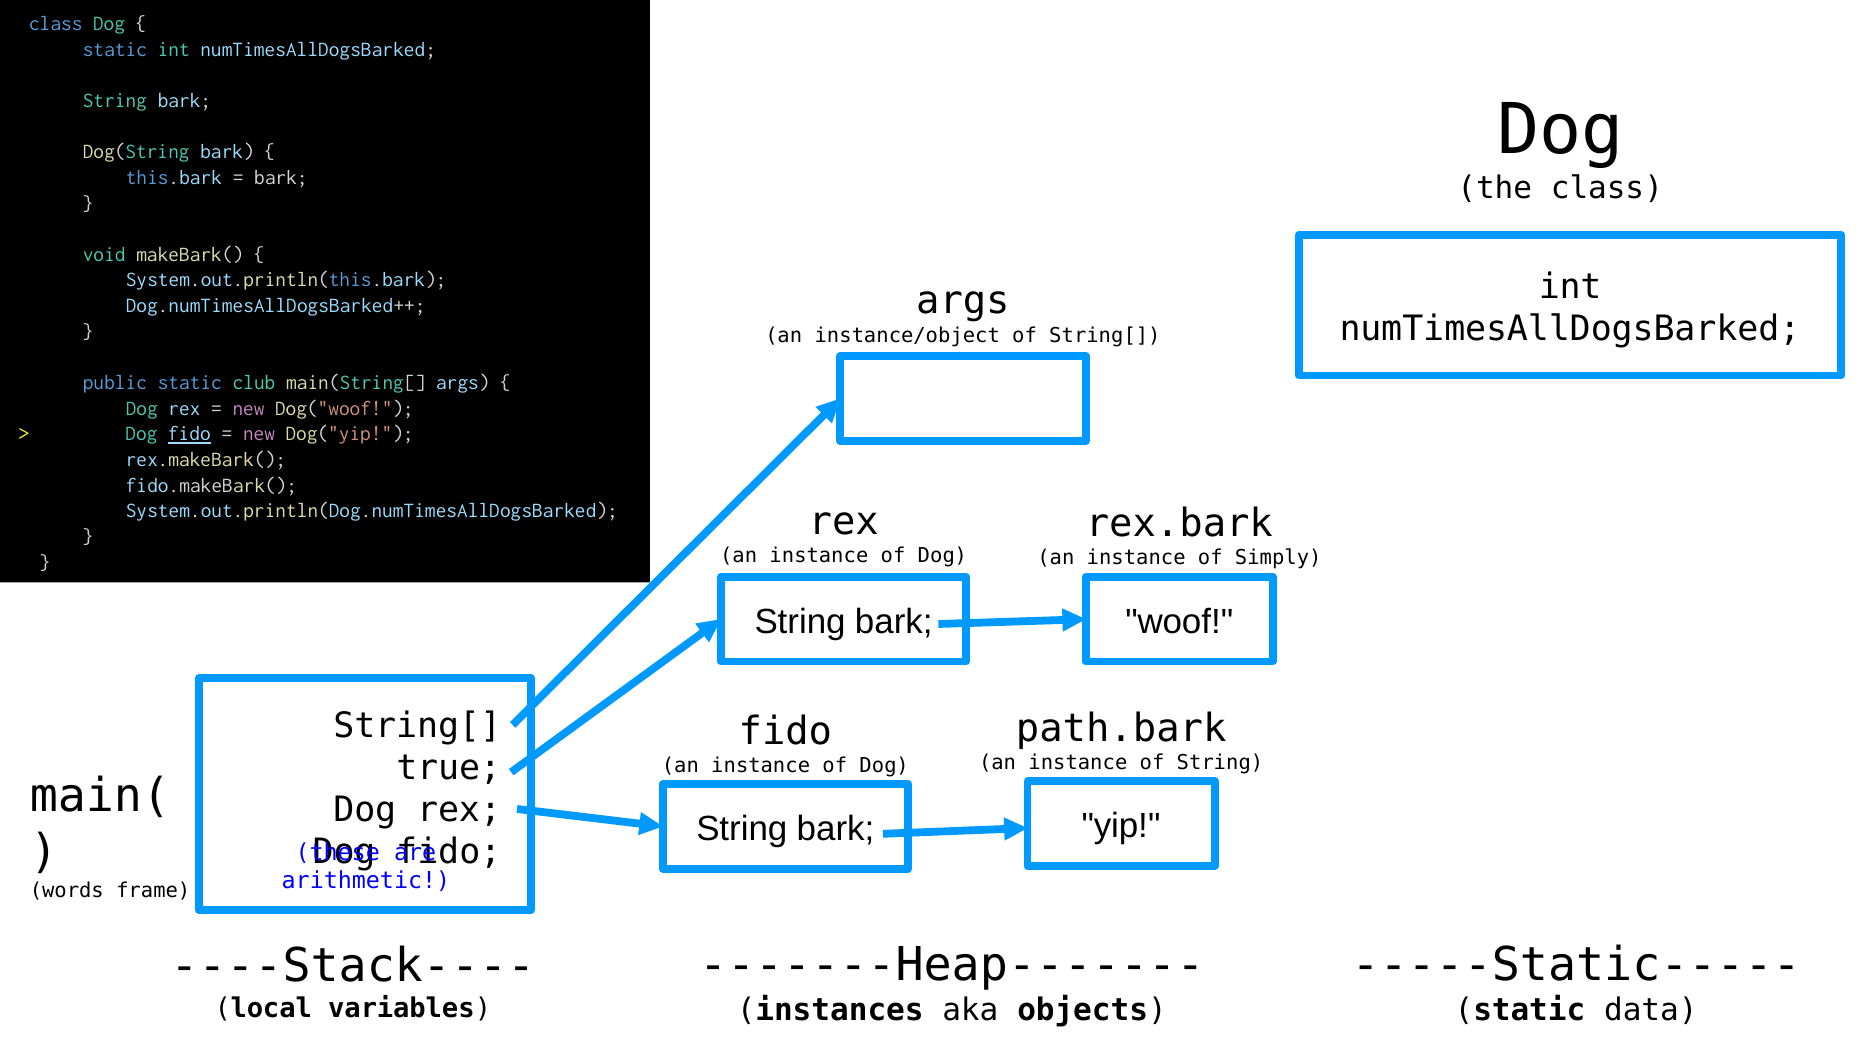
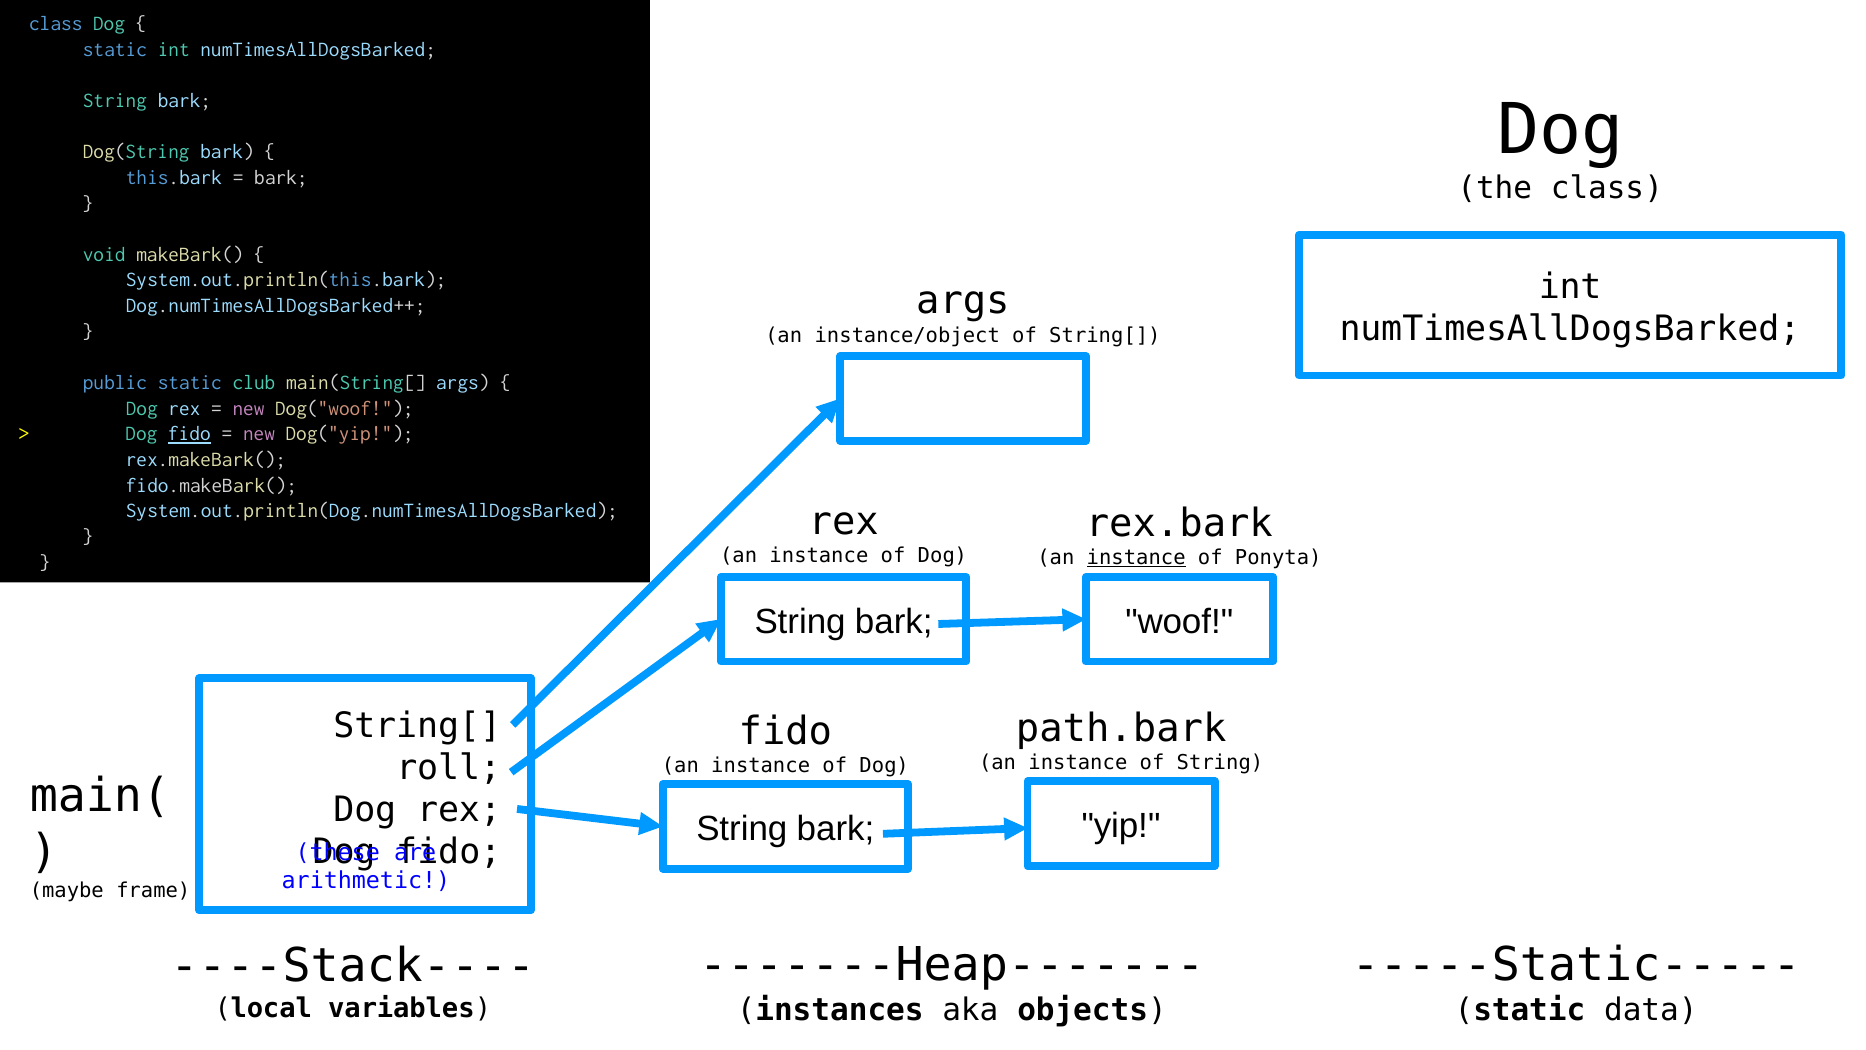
instance at (1136, 558) underline: none -> present
Simply: Simply -> Ponyta
true: true -> roll
words: words -> maybe
